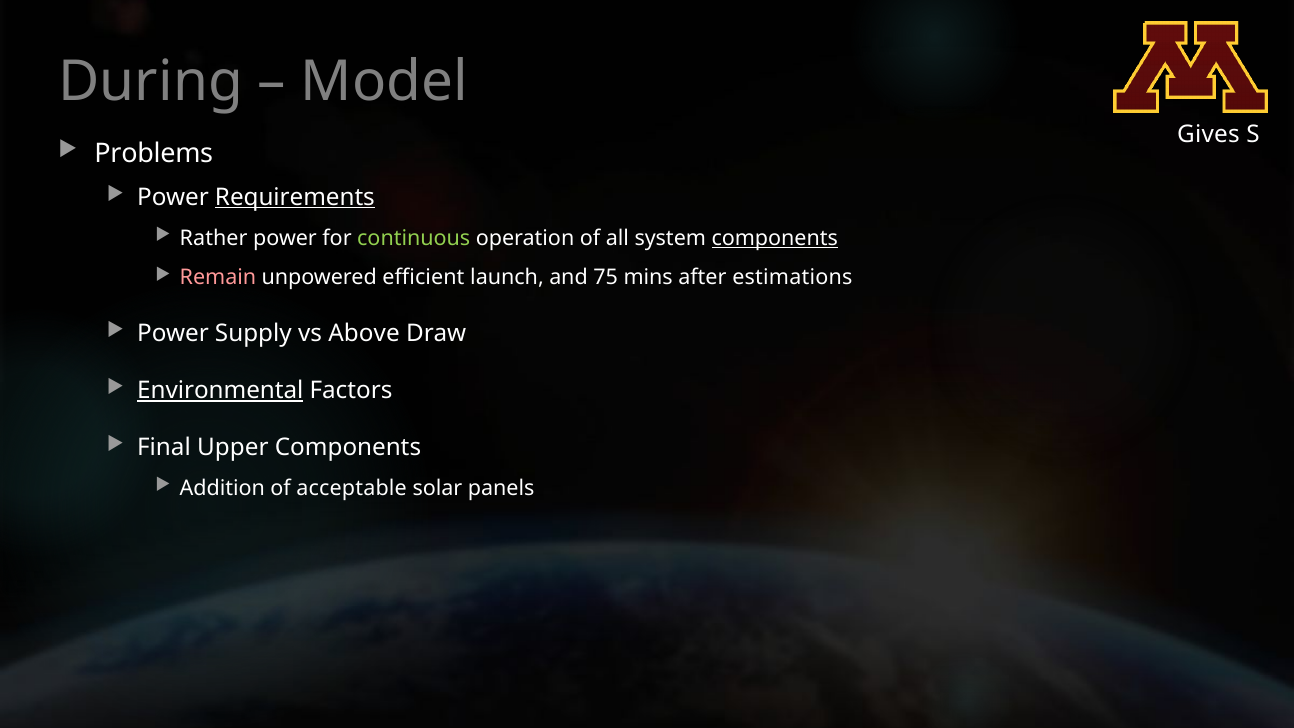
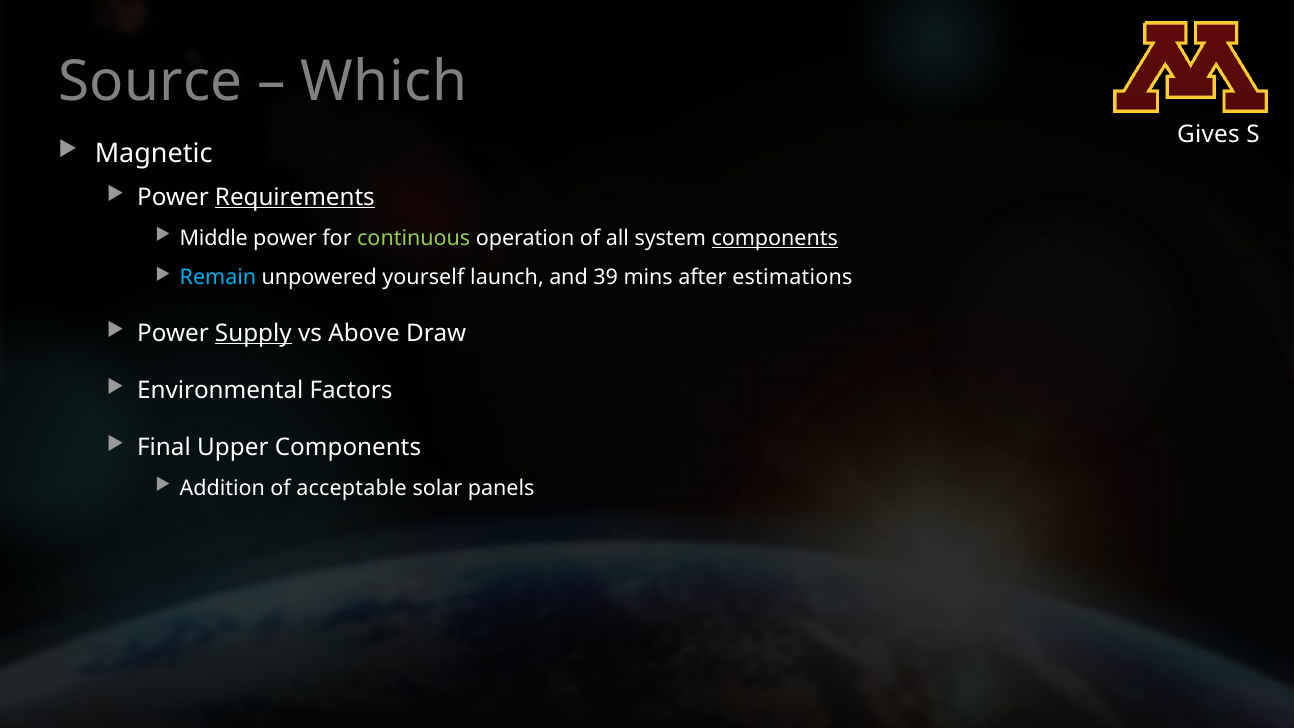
During: During -> Source
Model: Model -> Which
Problems: Problems -> Magnetic
Rather: Rather -> Middle
Remain colour: pink -> light blue
efficient: efficient -> yourself
75: 75 -> 39
Supply underline: none -> present
Environmental underline: present -> none
